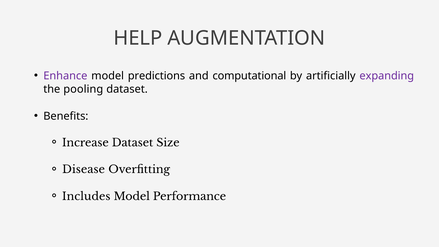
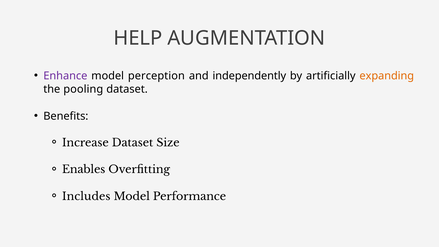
predictions: predictions -> perception
computational: computational -> independently
expanding colour: purple -> orange
Disease: Disease -> Enables
